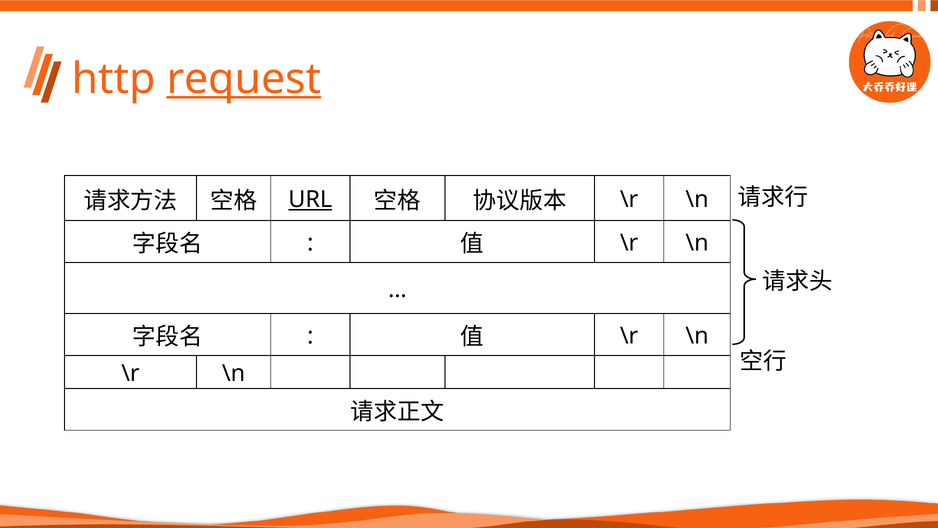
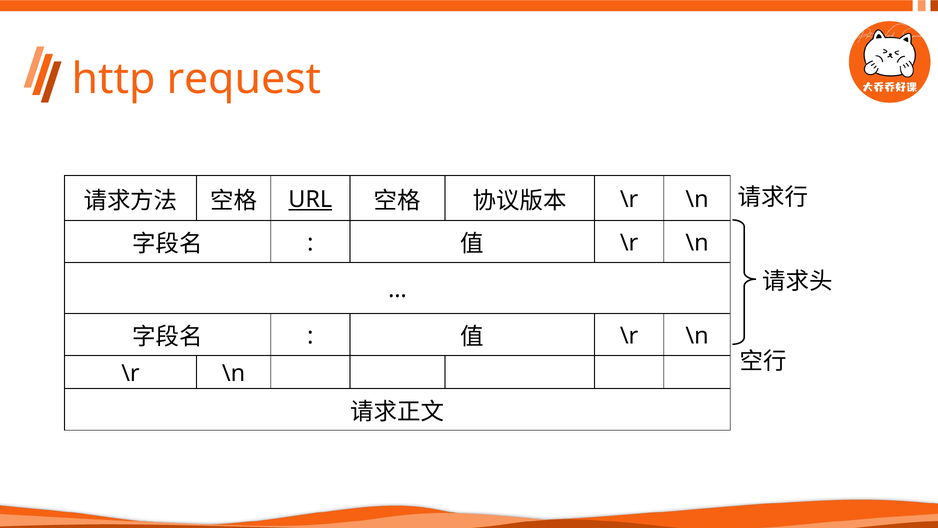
request underline: present -> none
